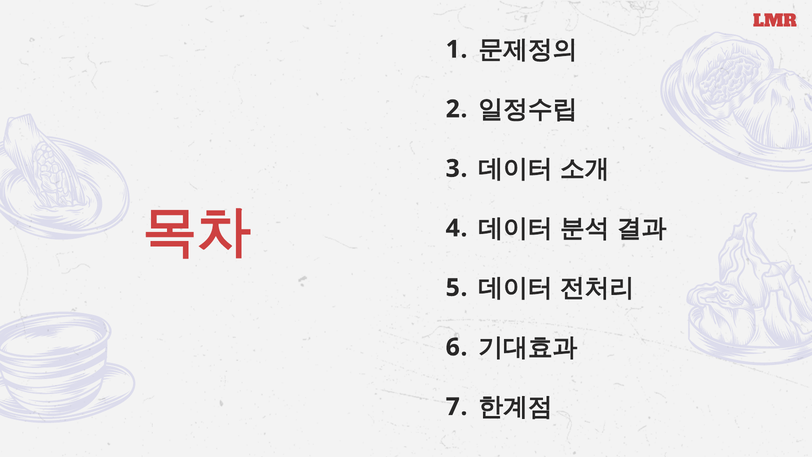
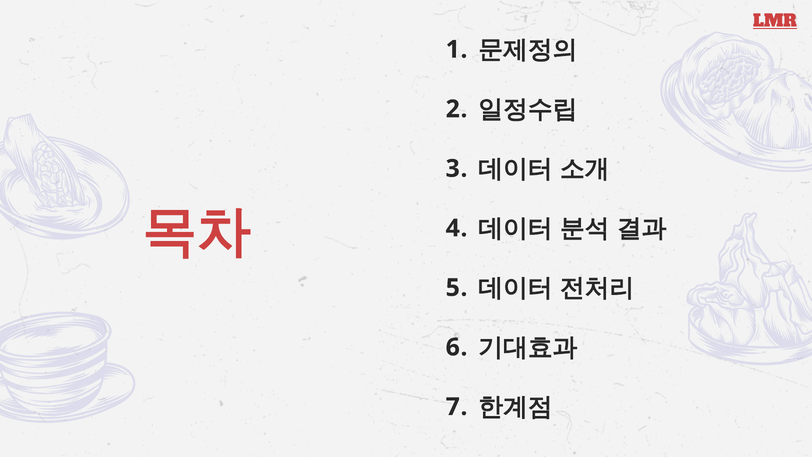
LMR underline: none -> present
